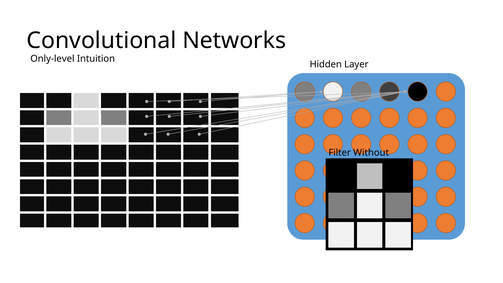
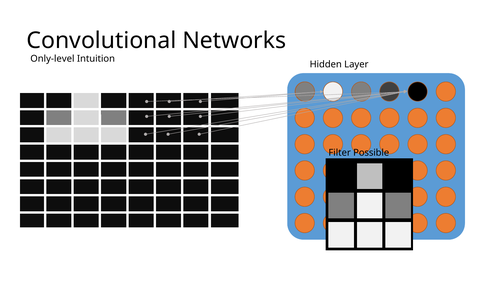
Without: Without -> Possible
